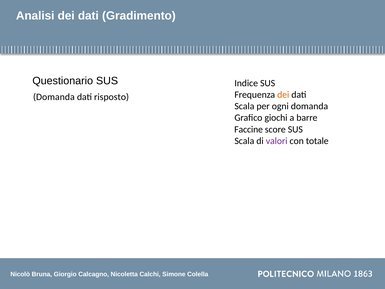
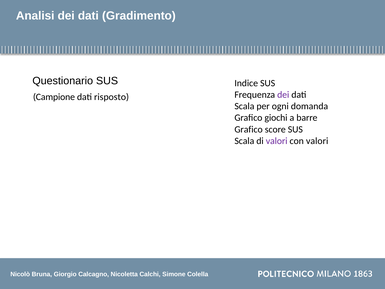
dei at (283, 95) colour: orange -> purple
Domanda at (54, 97): Domanda -> Campione
Faccine at (249, 129): Faccine -> Grafico
con totale: totale -> valori
